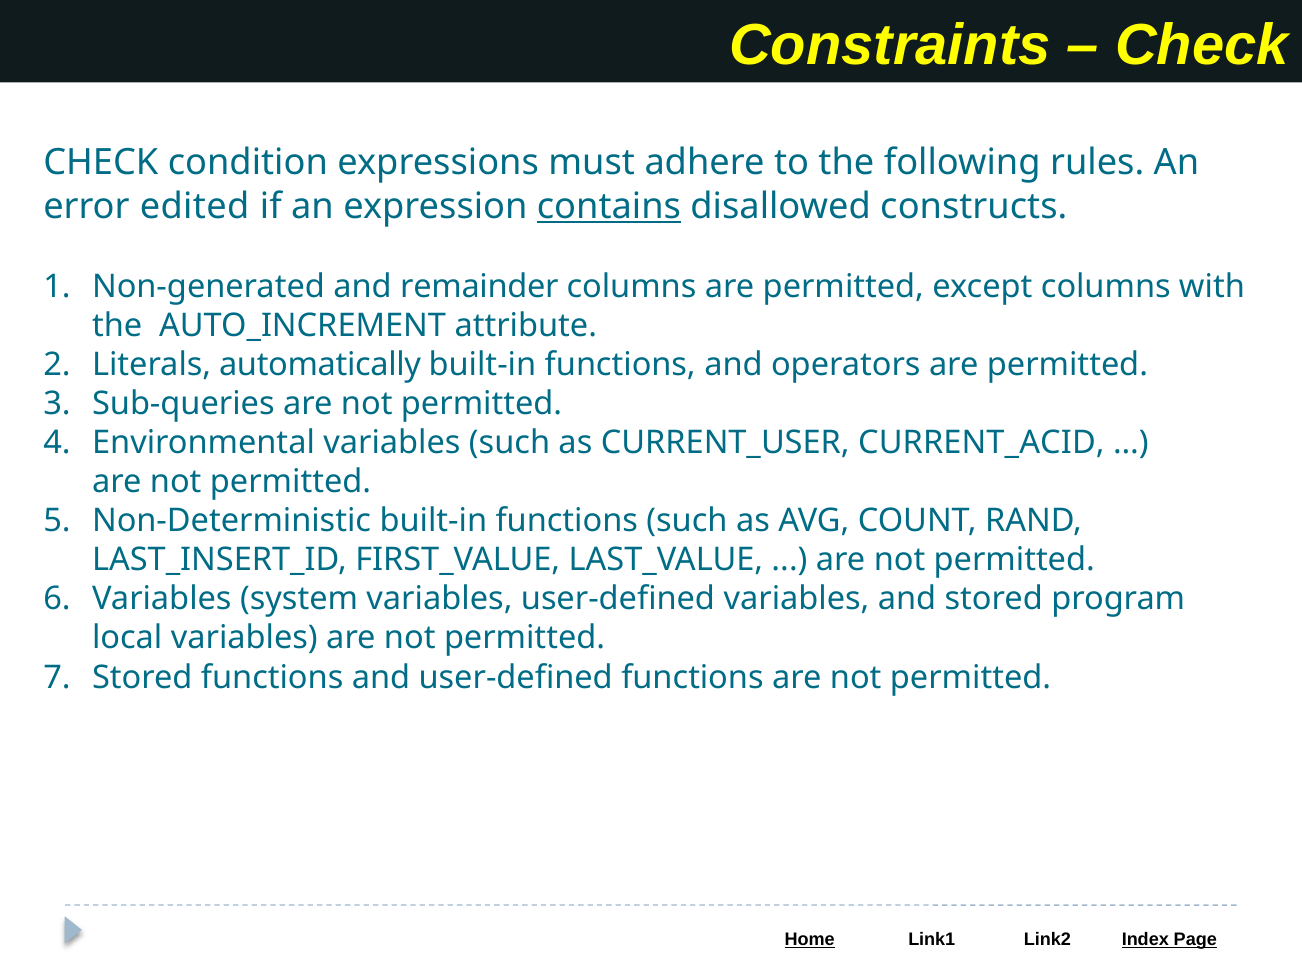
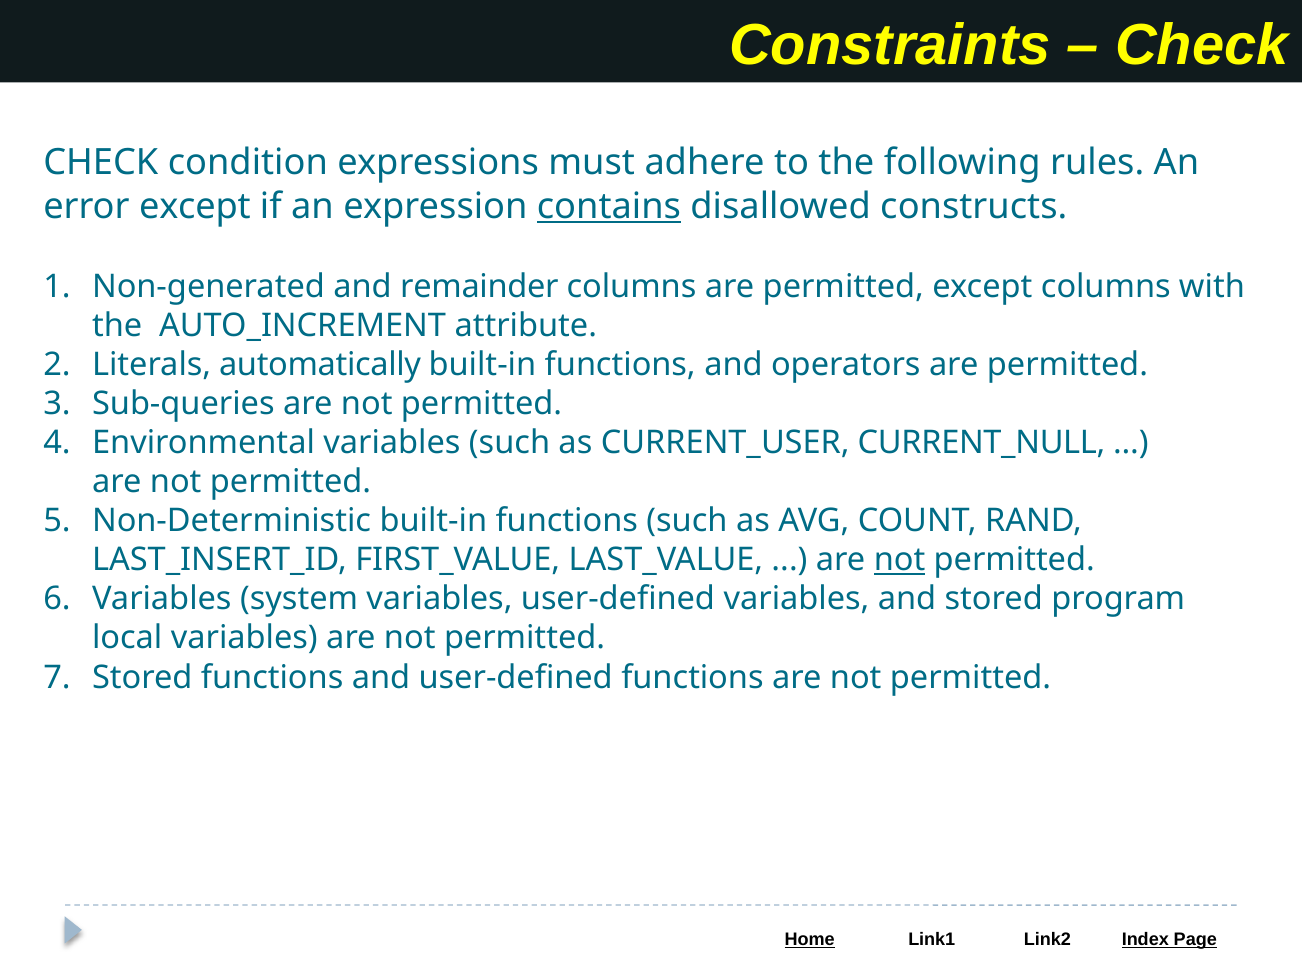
error edited: edited -> except
CURRENT_ACID: CURRENT_ACID -> CURRENT_NULL
not at (900, 560) underline: none -> present
